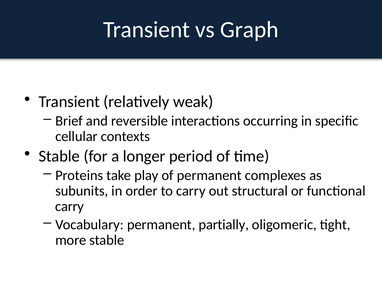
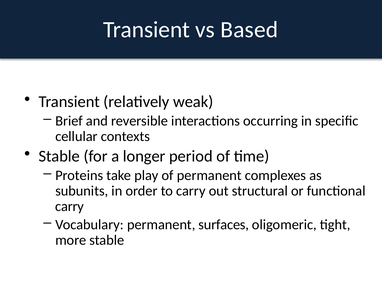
Graph: Graph -> Based
partially: partially -> surfaces
